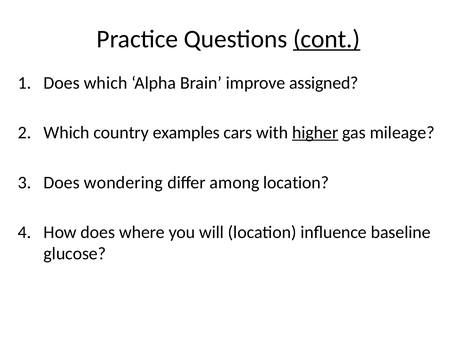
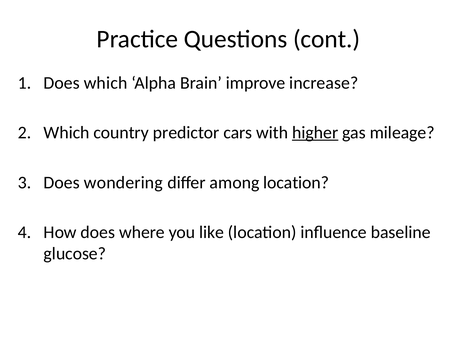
cont underline: present -> none
assigned: assigned -> increase
examples: examples -> predictor
will: will -> like
